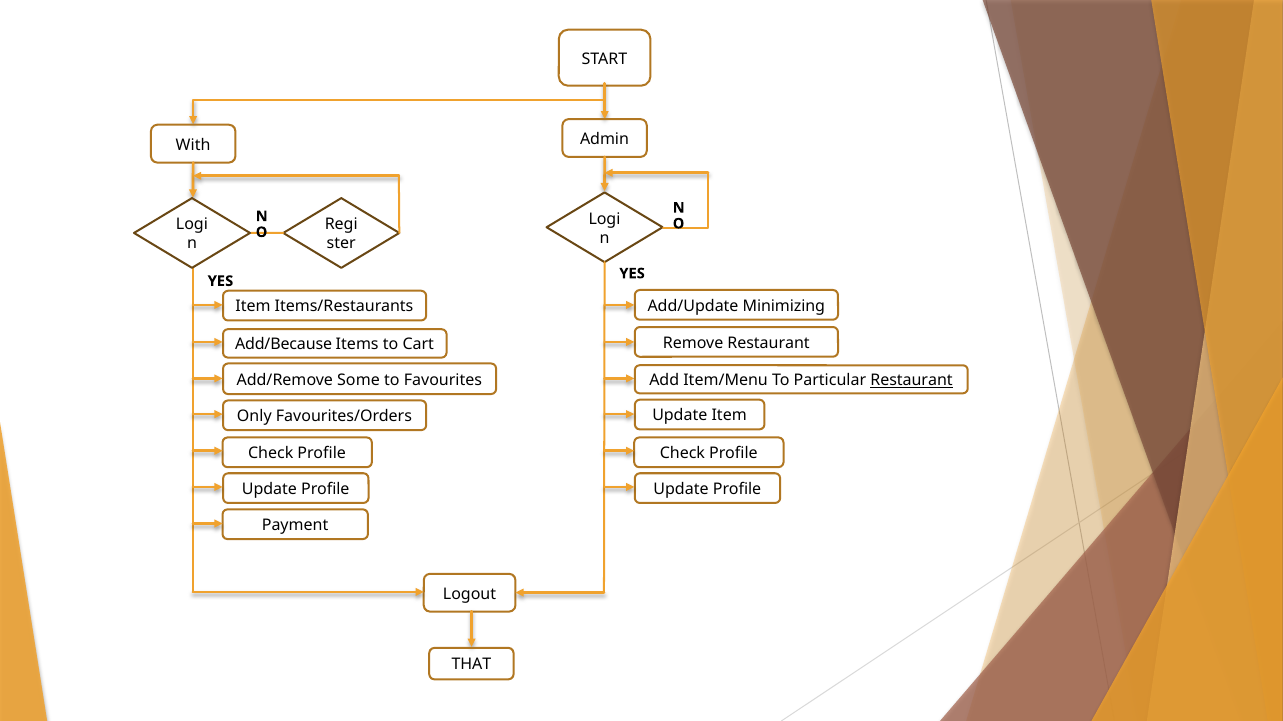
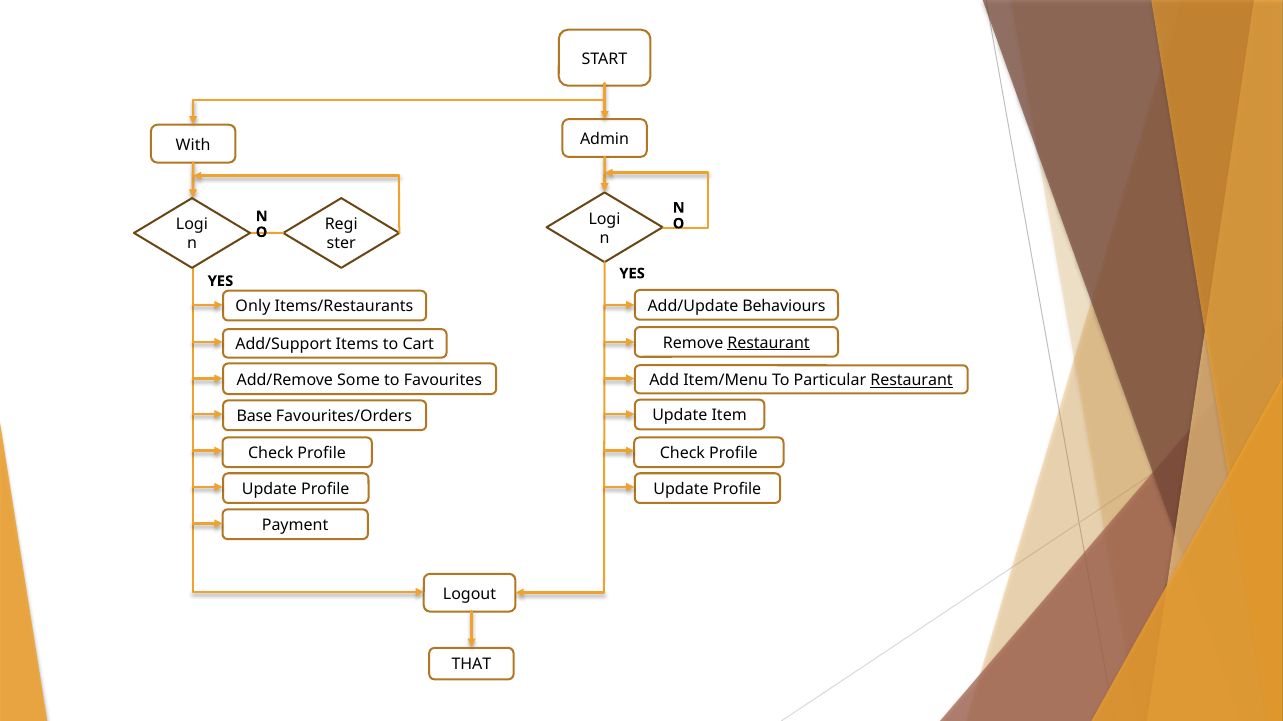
Minimizing: Minimizing -> Behaviours
Item at (253, 307): Item -> Only
Restaurant at (769, 343) underline: none -> present
Add/Because: Add/Because -> Add/Support
Only: Only -> Base
